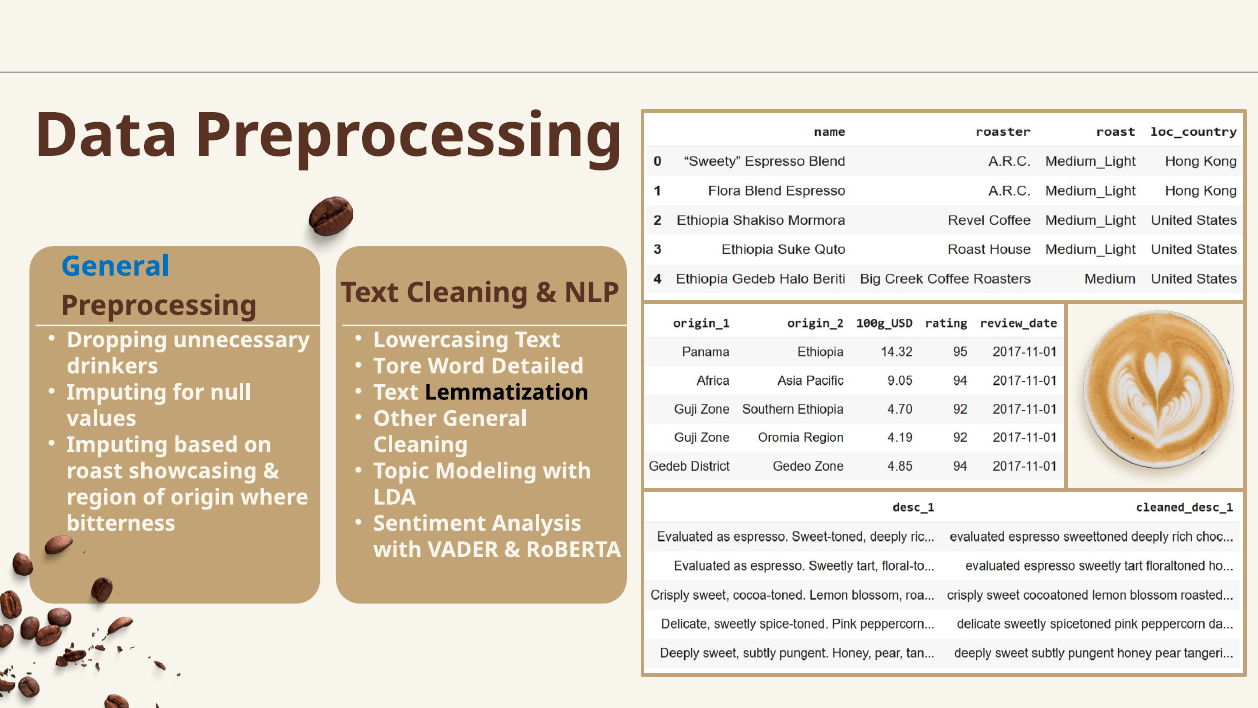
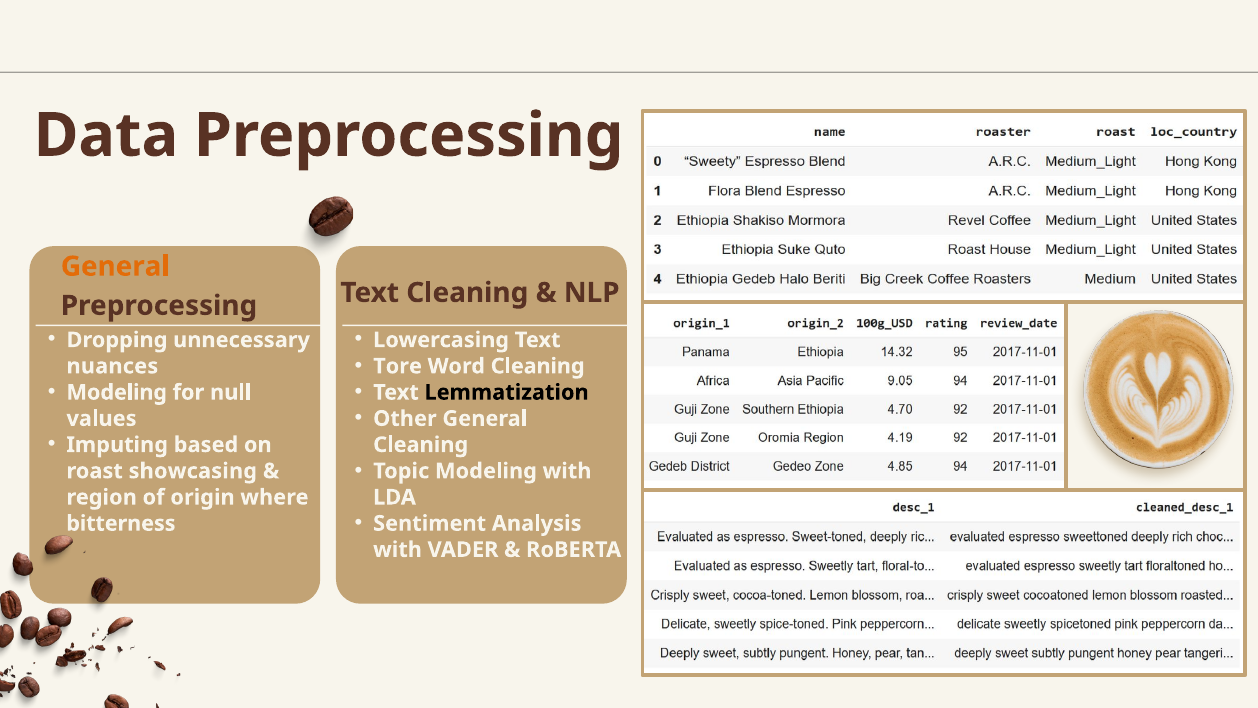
General at (115, 266) colour: blue -> orange
Word Detailed: Detailed -> Cleaning
drinkers: drinkers -> nuances
Imputing at (117, 392): Imputing -> Modeling
